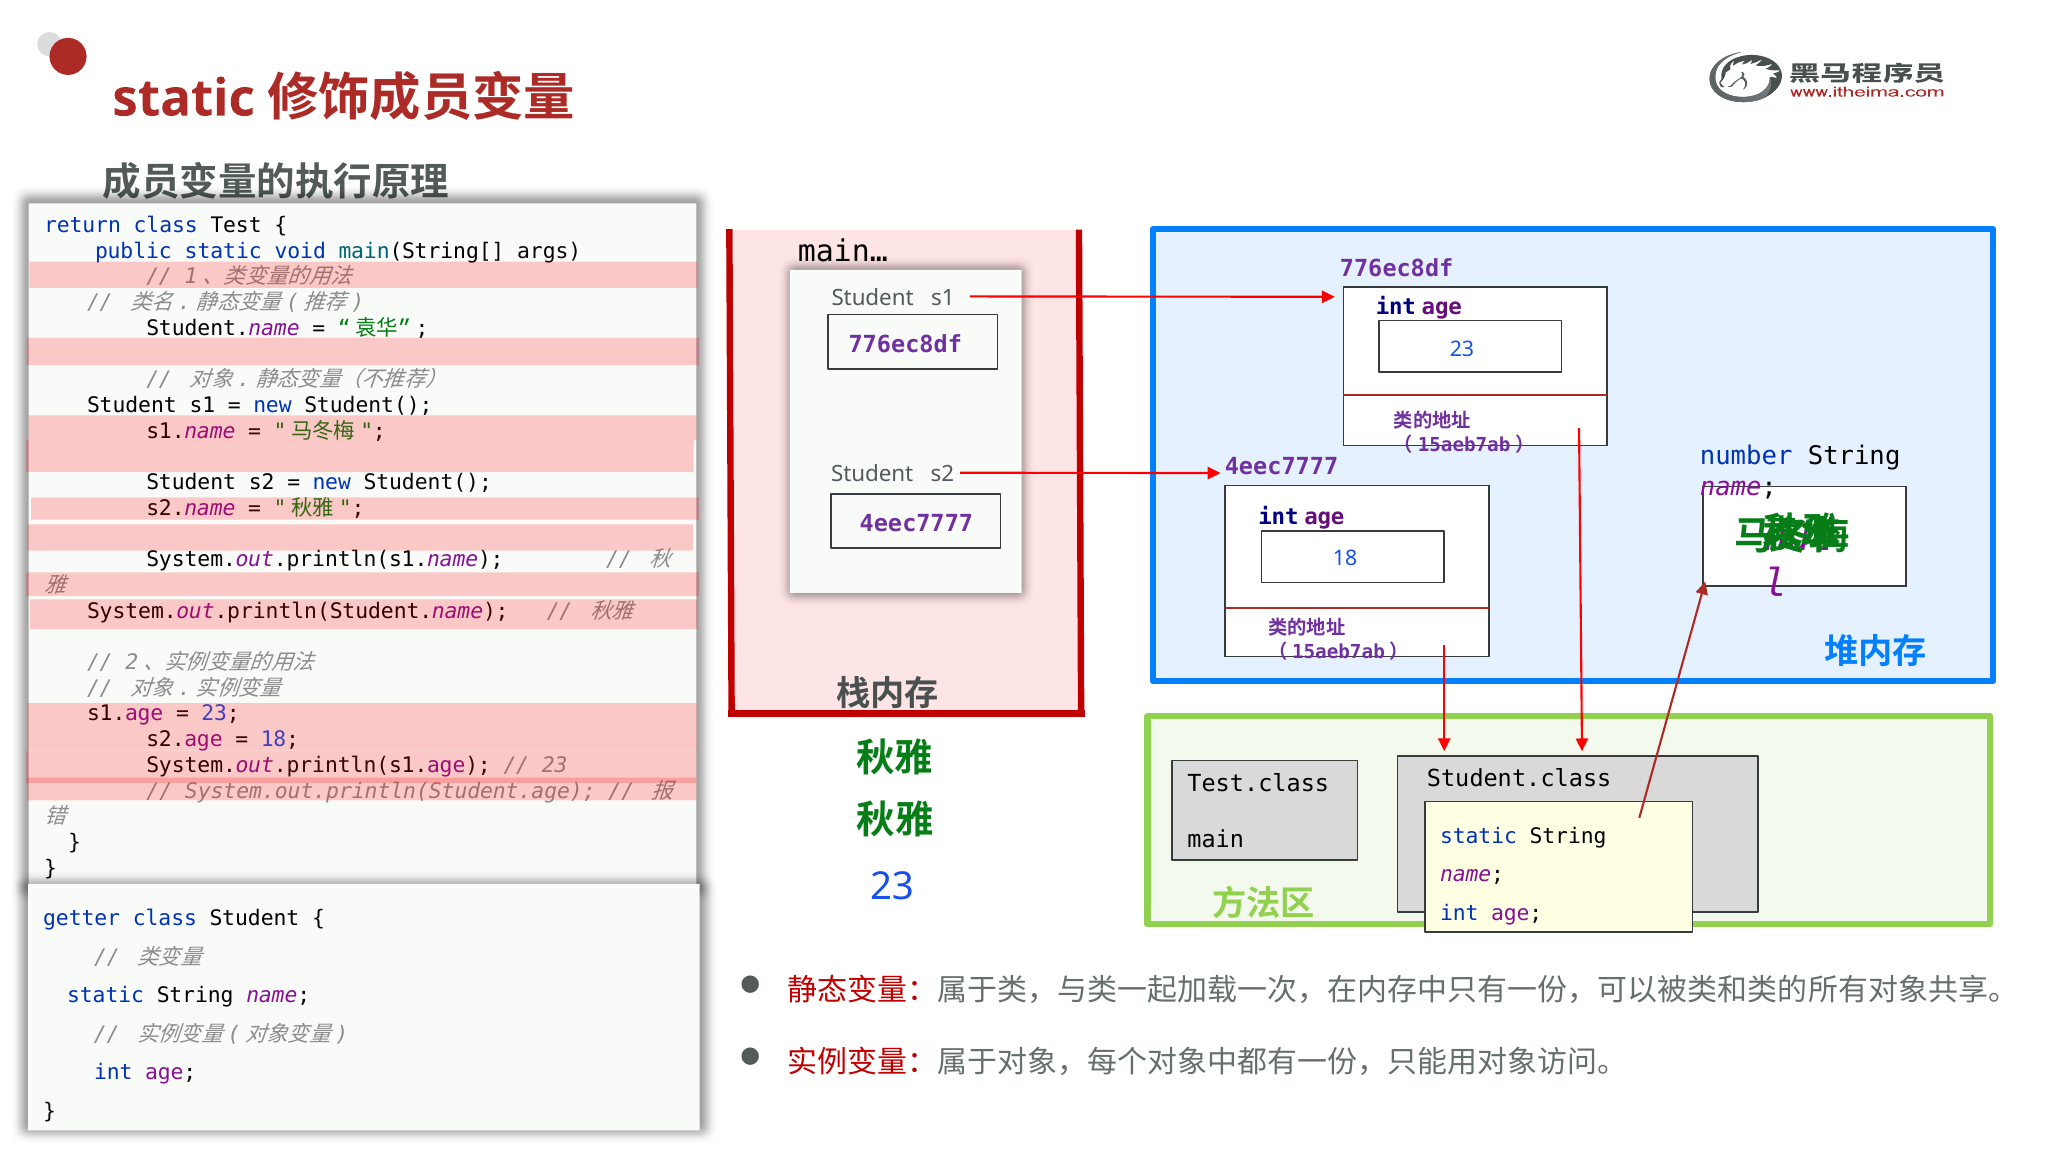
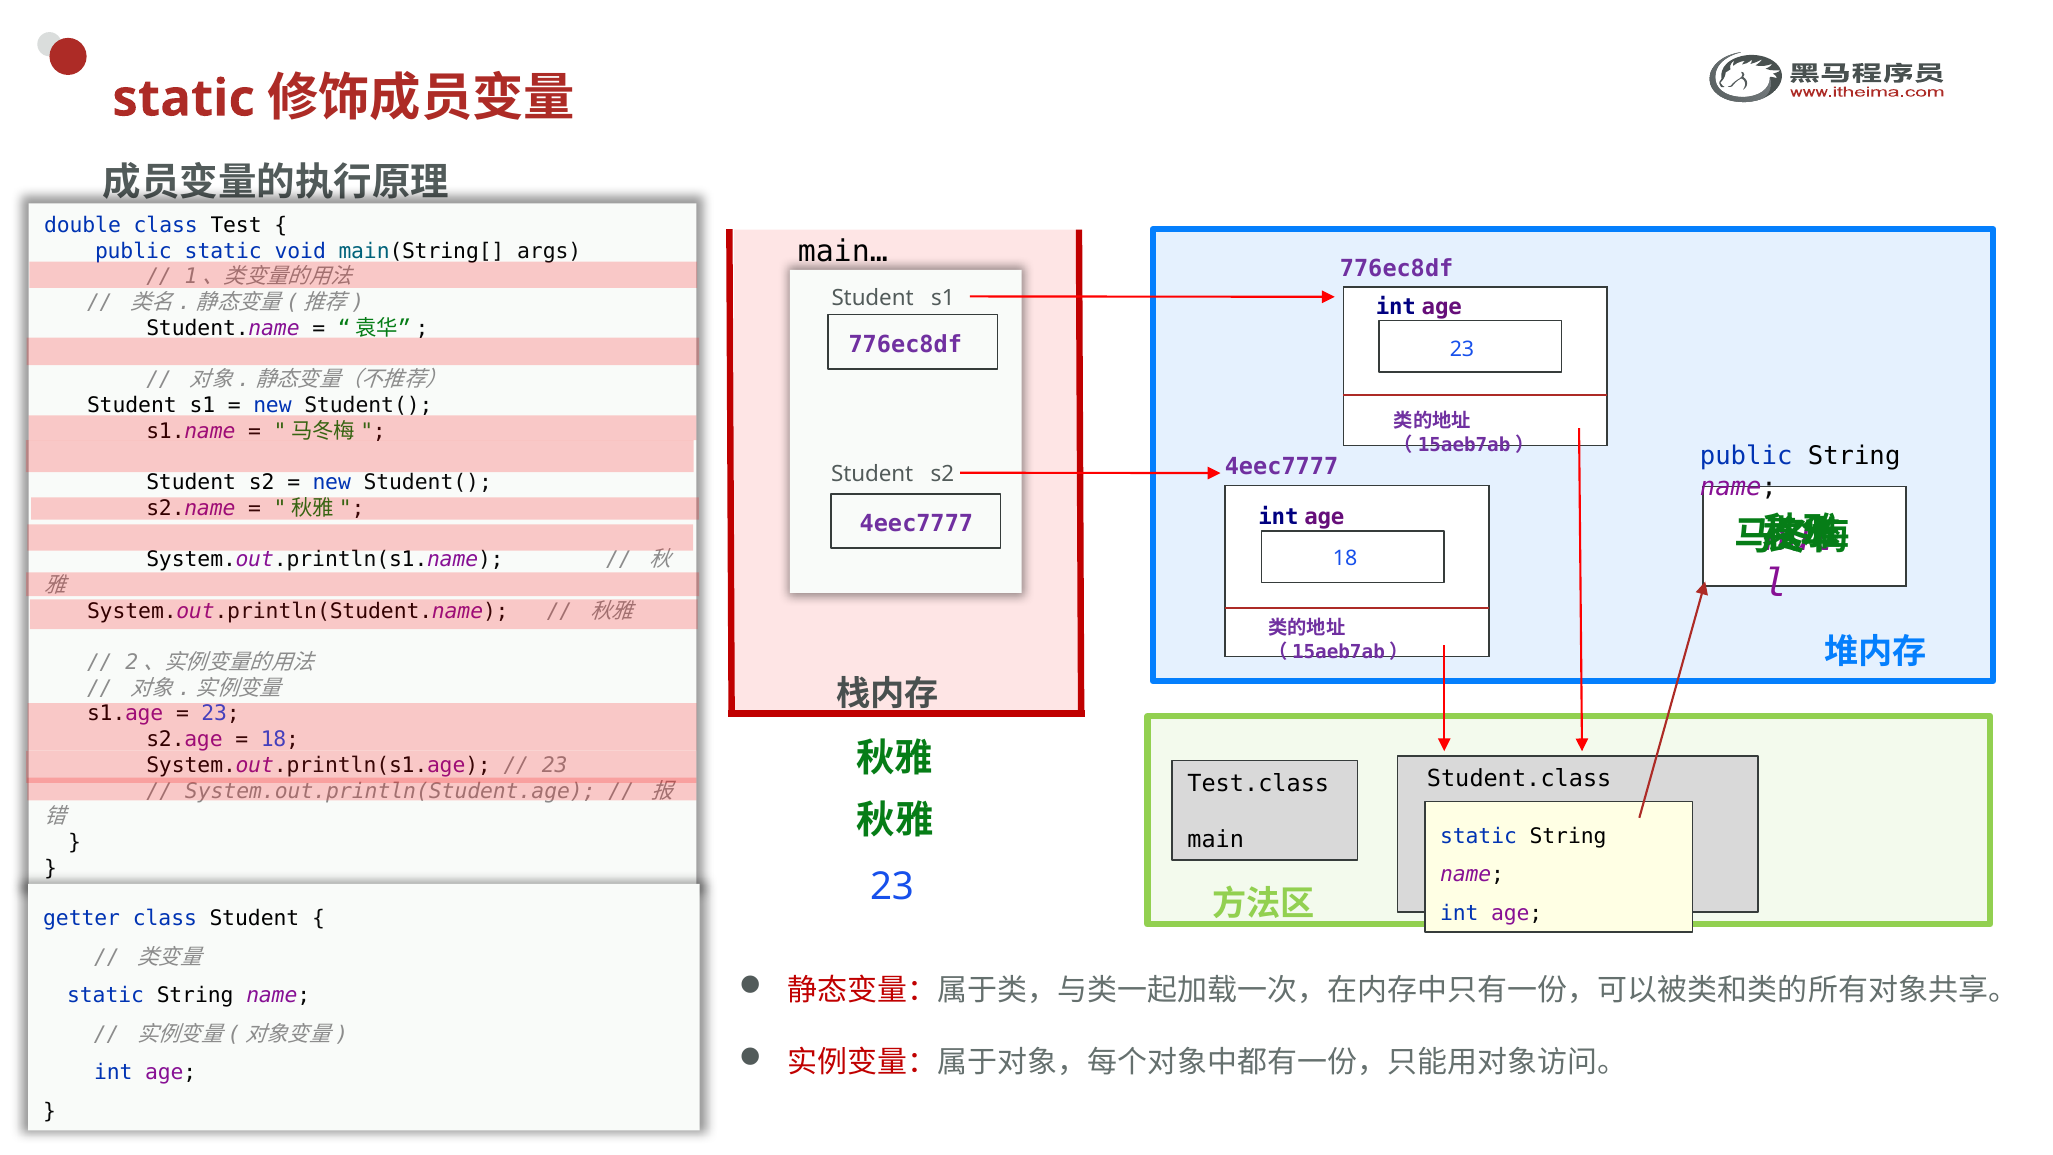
return: return -> double
number at (1746, 456): number -> public
